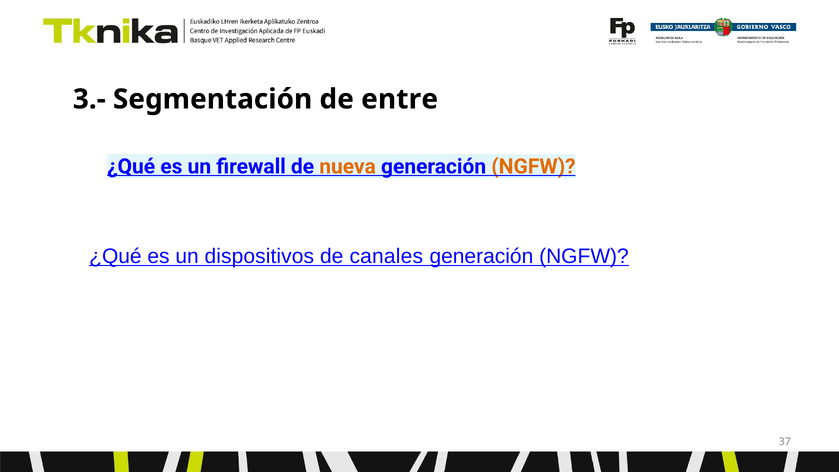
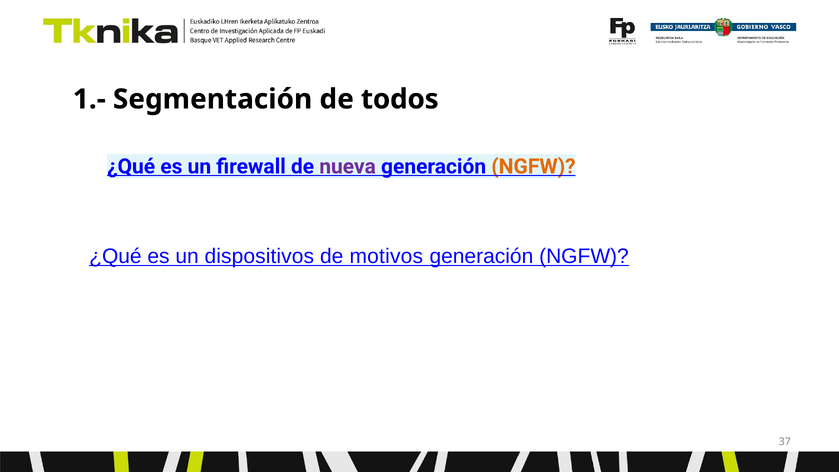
3.-: 3.- -> 1.-
entre: entre -> todos
nueva colour: orange -> purple
canales: canales -> motivos
